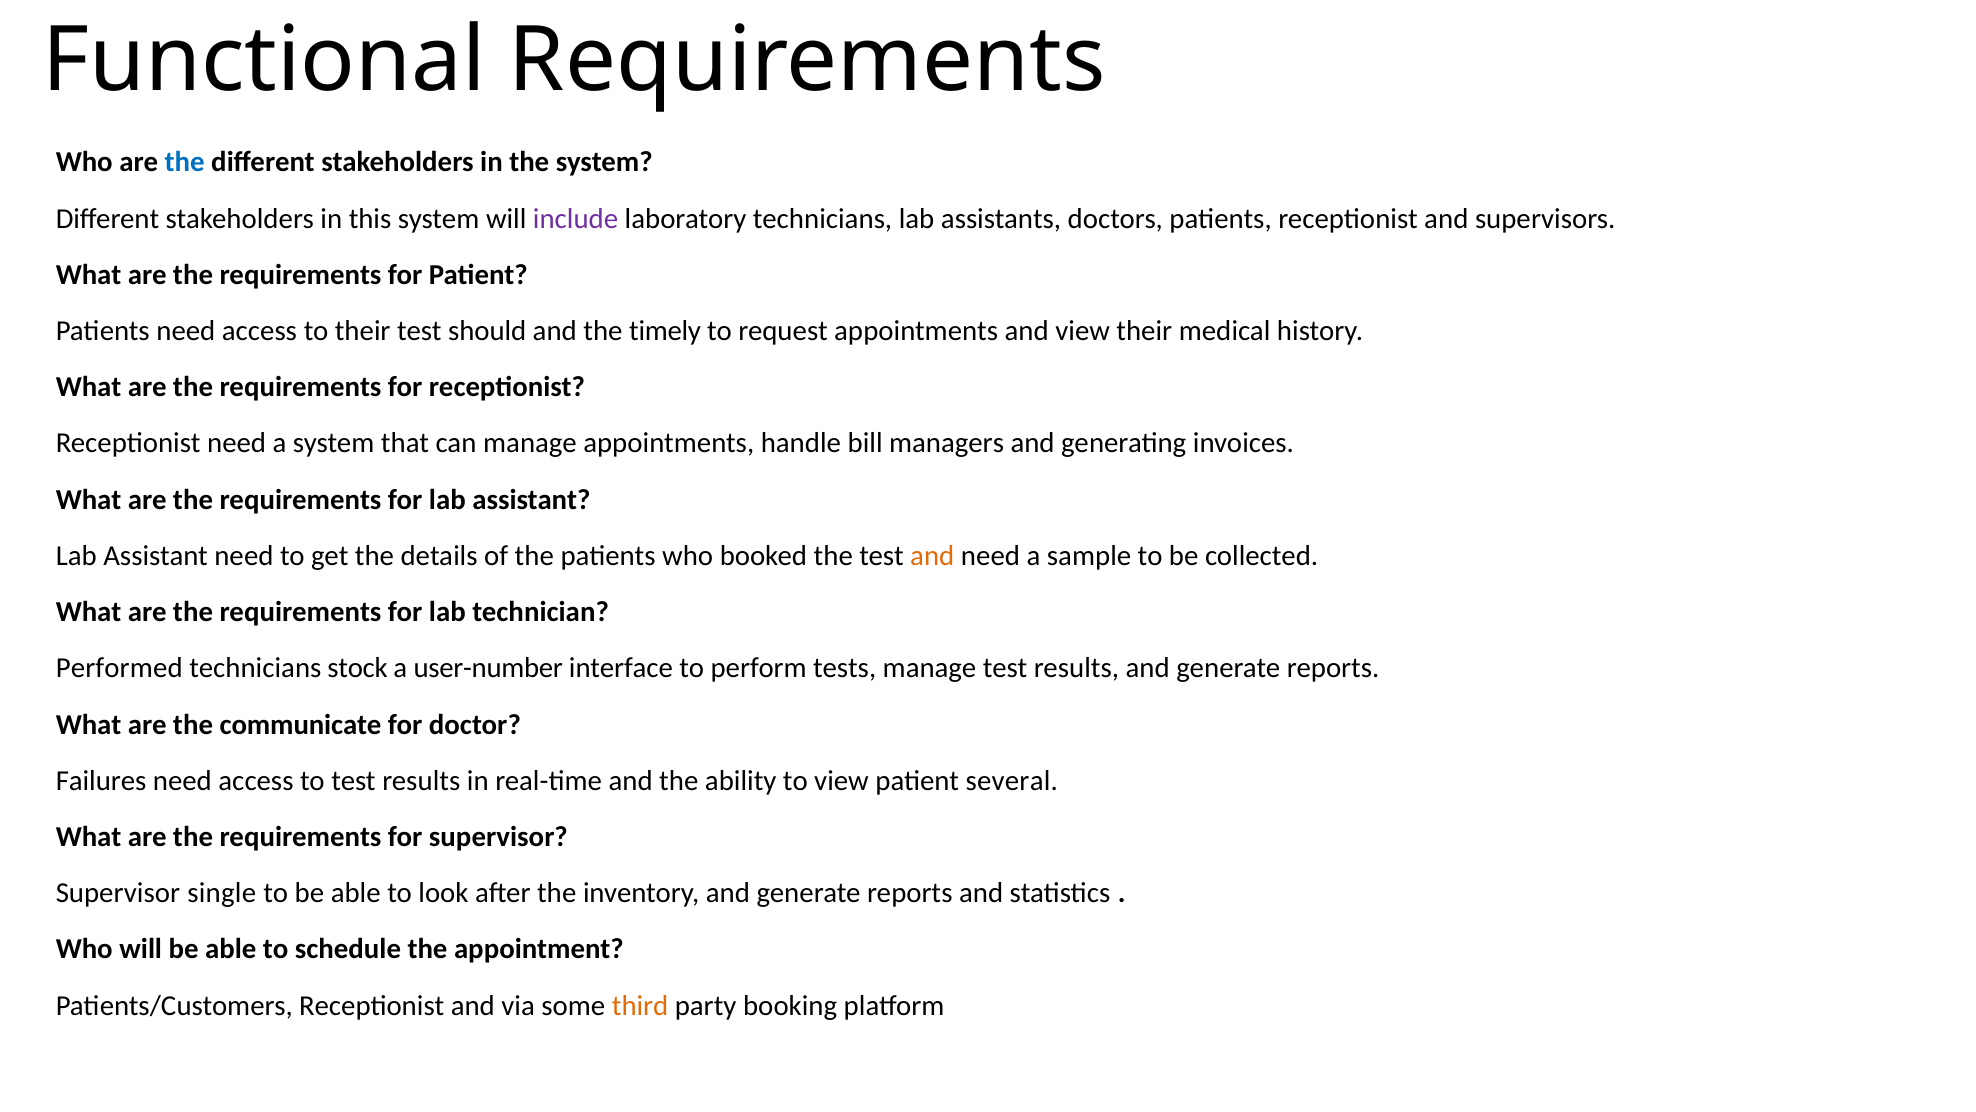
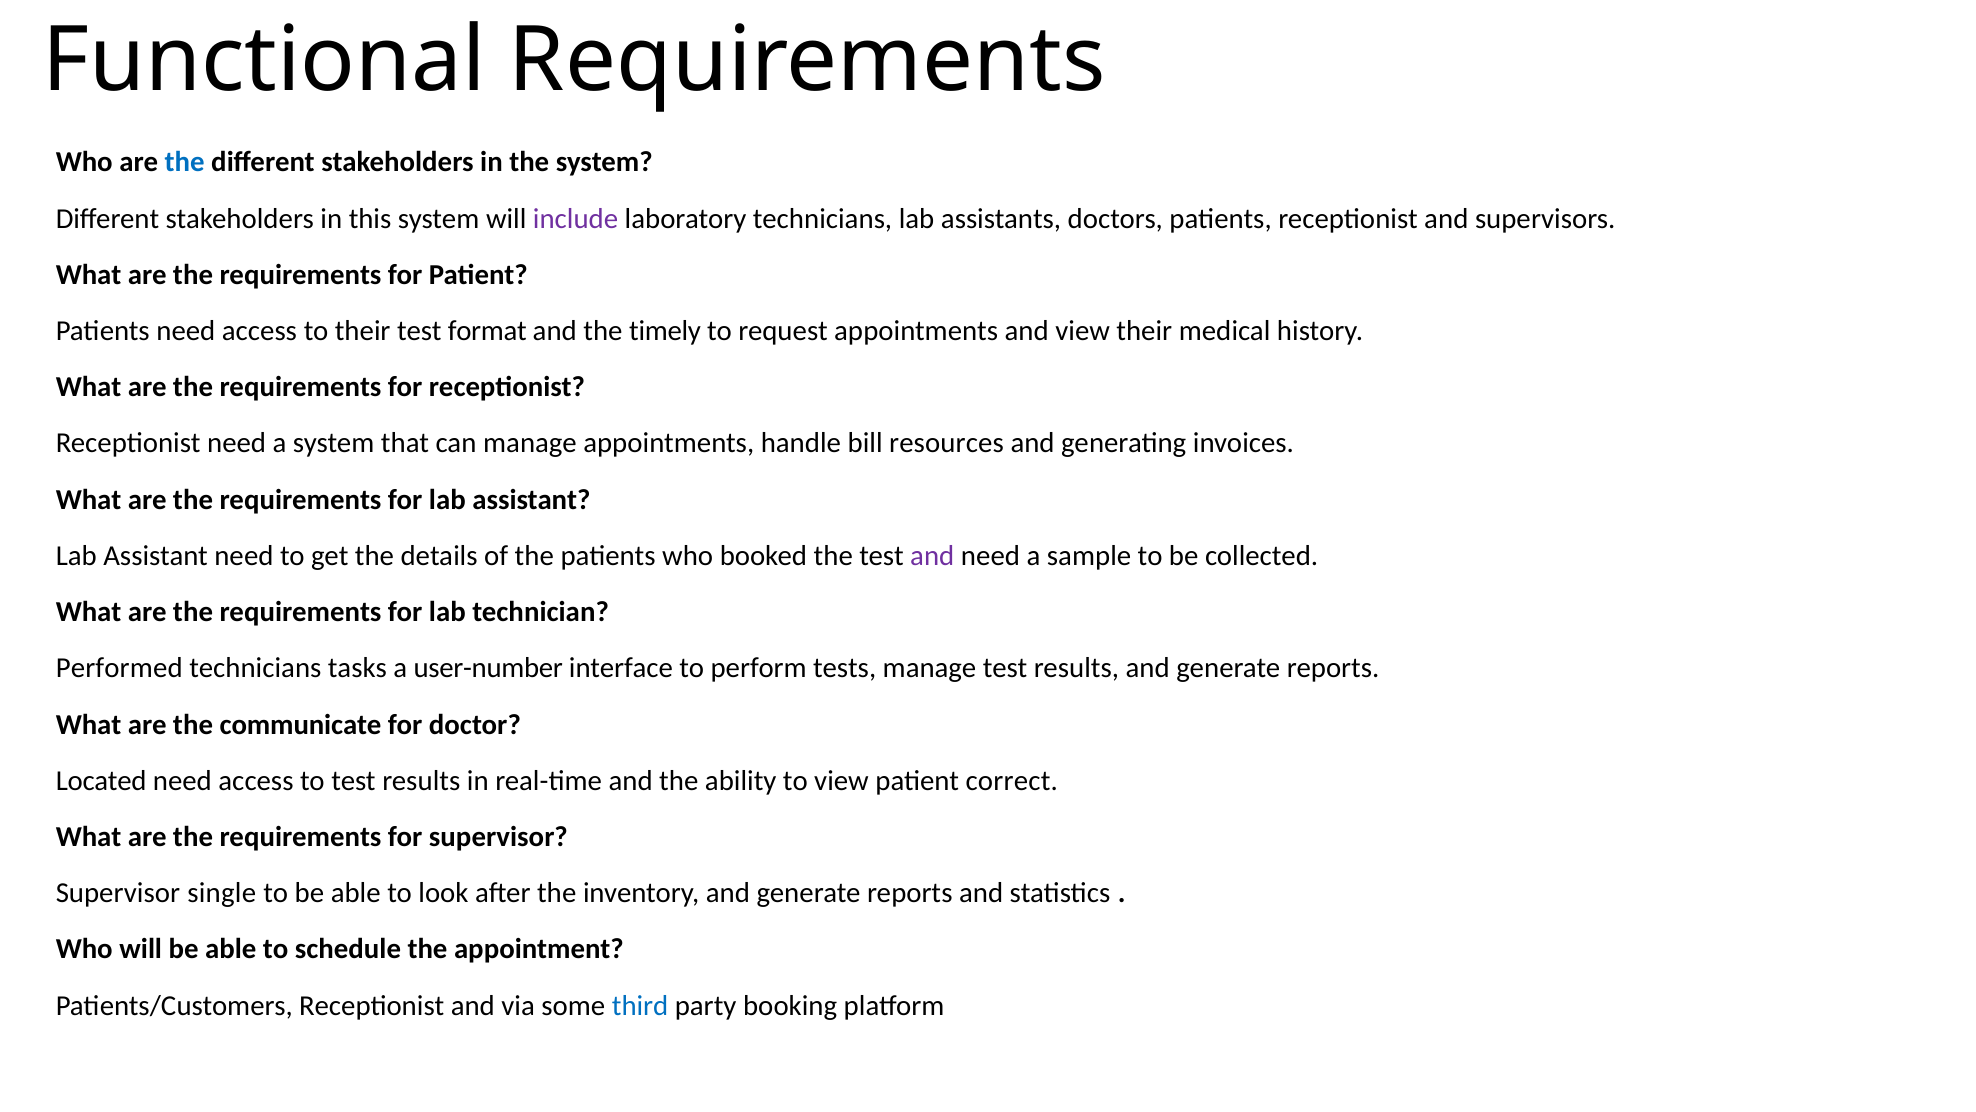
should: should -> format
managers: managers -> resources
and at (932, 556) colour: orange -> purple
stock: stock -> tasks
Failures: Failures -> Located
several: several -> correct
third colour: orange -> blue
